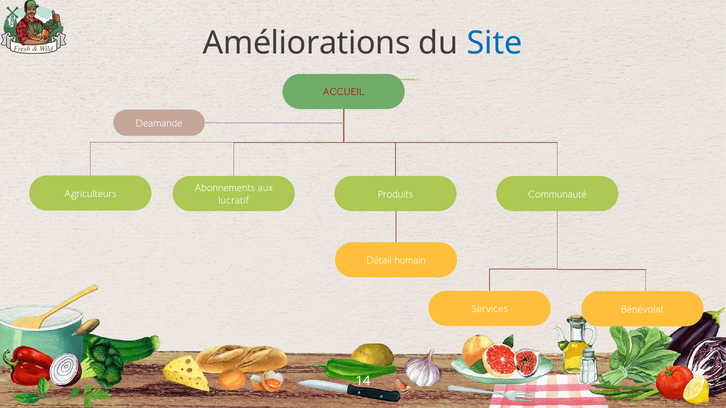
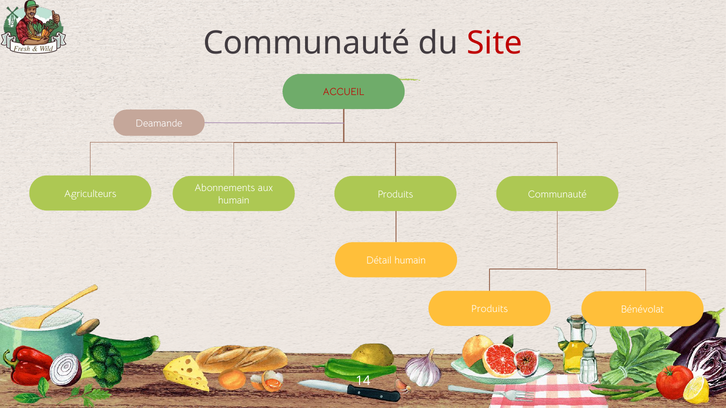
Améliorations at (307, 43): Améliorations -> Communauté
Site colour: blue -> red
lucratif at (234, 200): lucratif -> humain
Services at (490, 309): Services -> Produits
